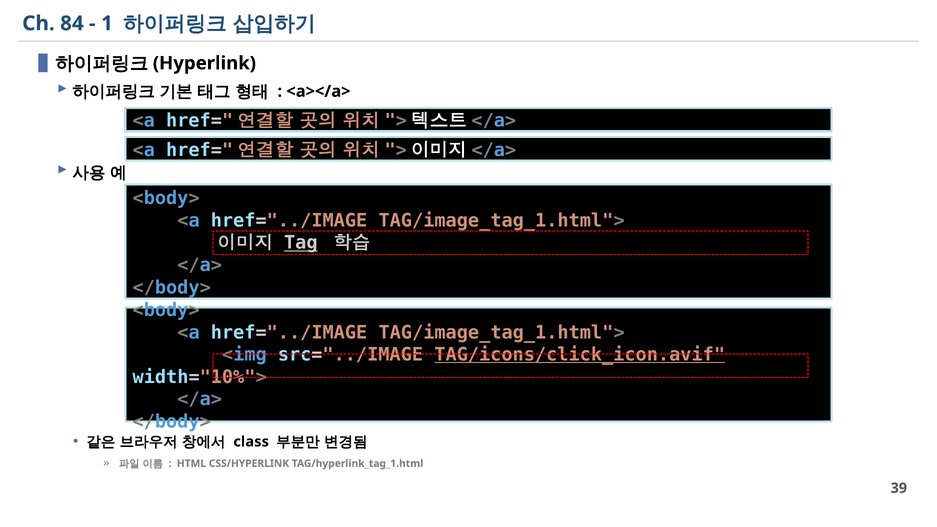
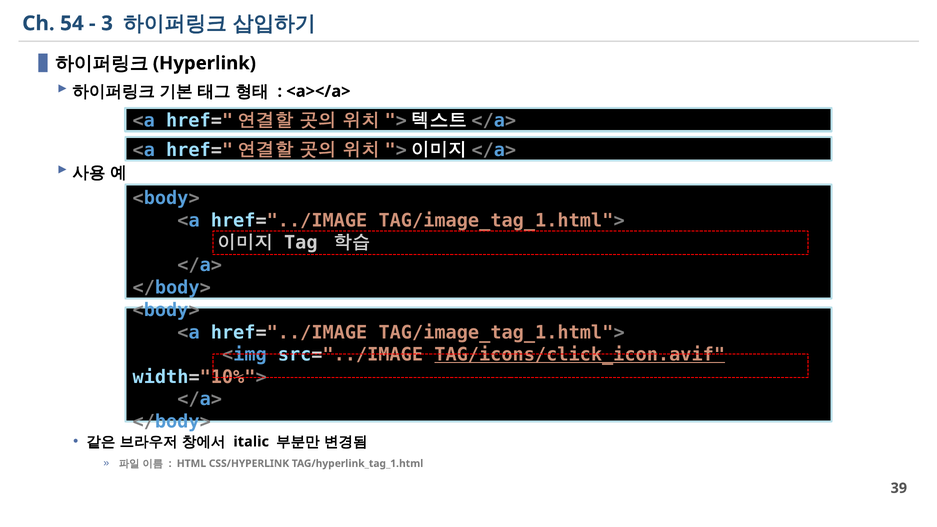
84: 84 -> 54
1: 1 -> 3
Tag underline: present -> none
class: class -> italic
